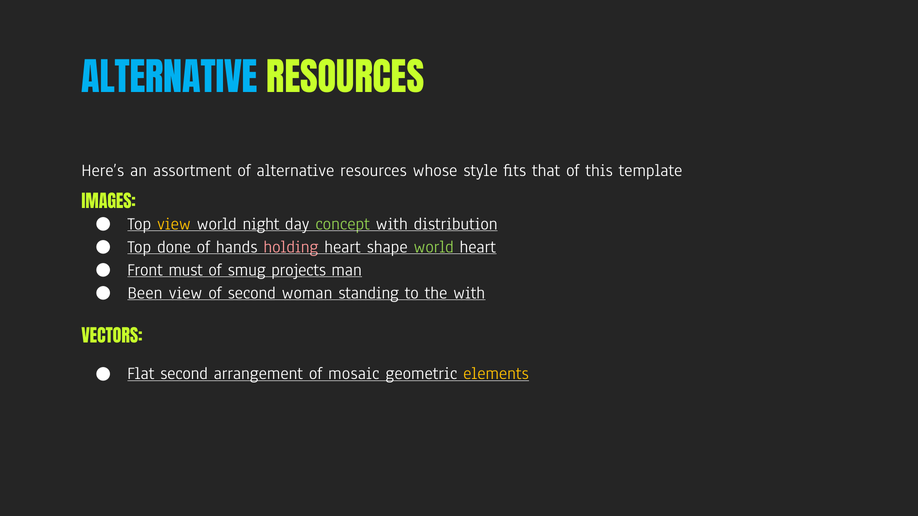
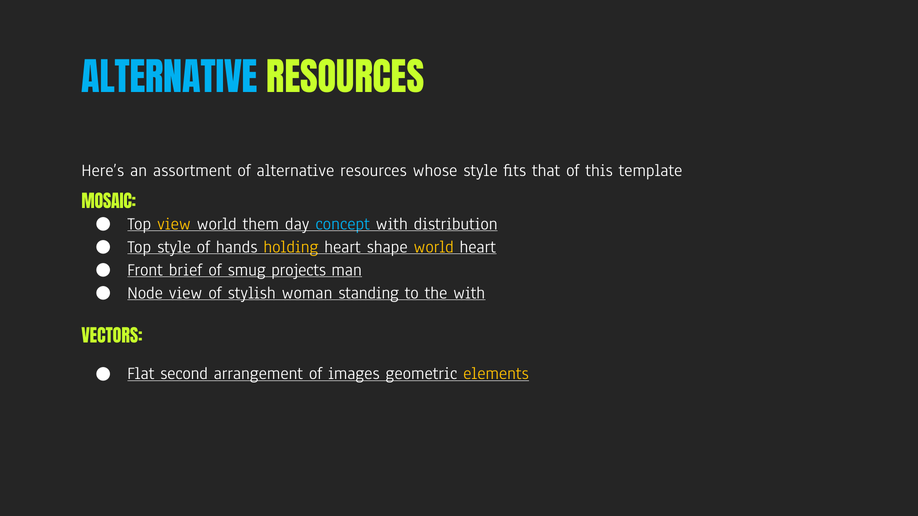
IMAGES: IMAGES -> MOSAIC
night: night -> them
concept colour: light green -> light blue
Top done: done -> style
holding colour: pink -> yellow
world at (434, 247) colour: light green -> yellow
must: must -> brief
Been: Been -> Node
of second: second -> stylish
mosaic: mosaic -> images
